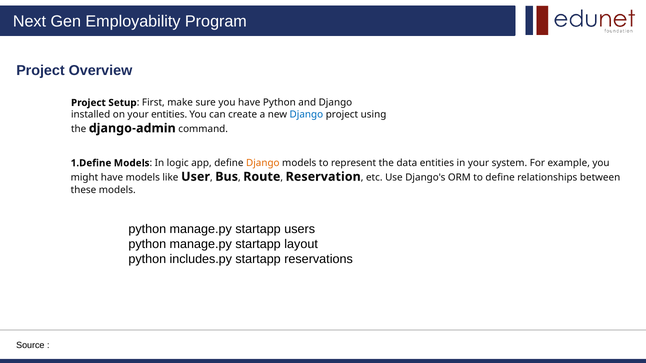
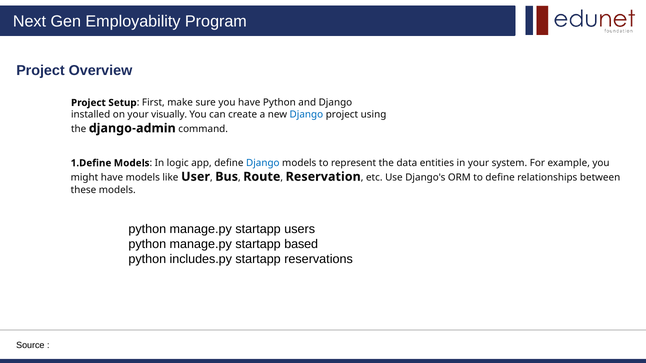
your entities: entities -> visually
Django at (263, 163) colour: orange -> blue
layout: layout -> based
